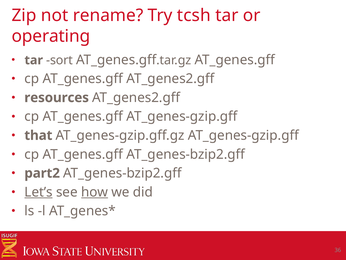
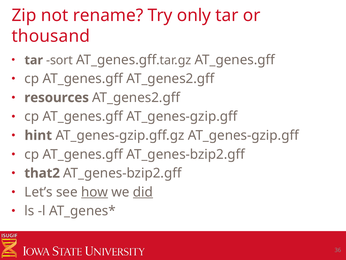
tcsh: tcsh -> only
operating: operating -> thousand
that: that -> hint
part2: part2 -> that2
Let’s underline: present -> none
did underline: none -> present
